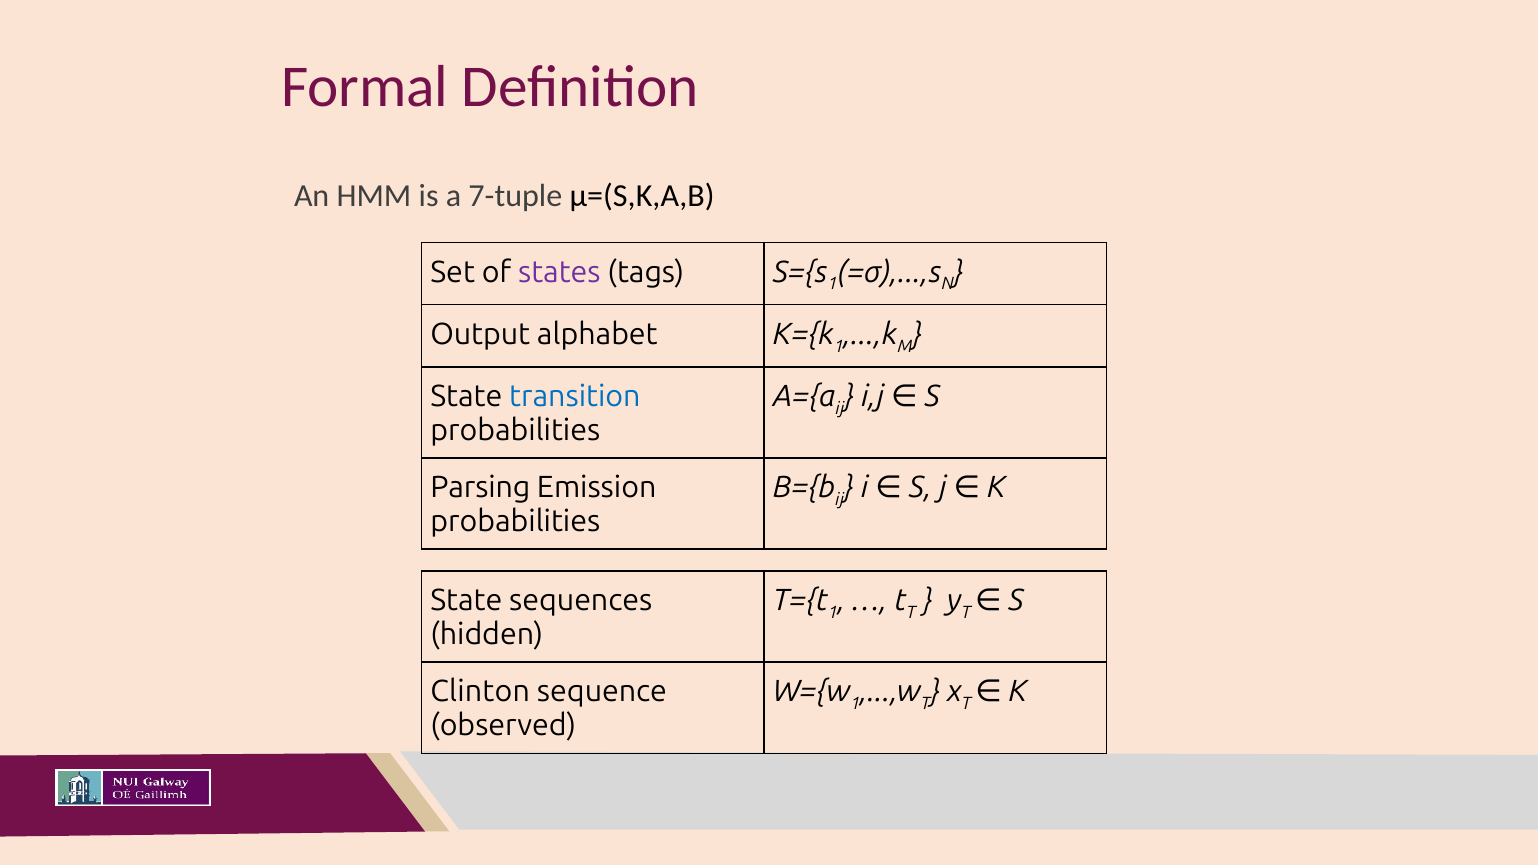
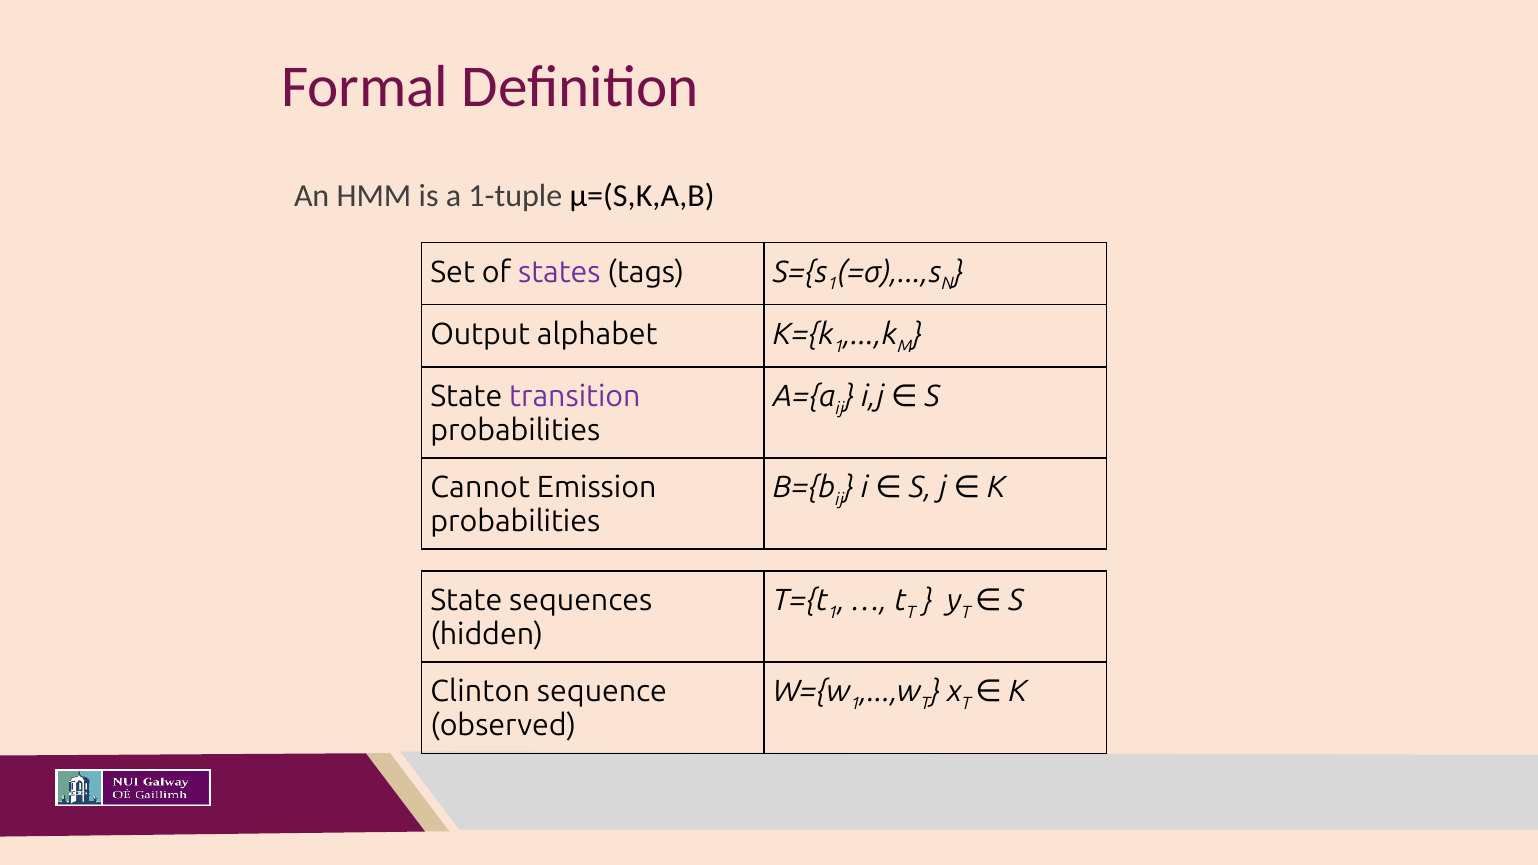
7-tuple: 7-tuple -> 1-tuple
transition colour: blue -> purple
Parsing: Parsing -> Cannot
